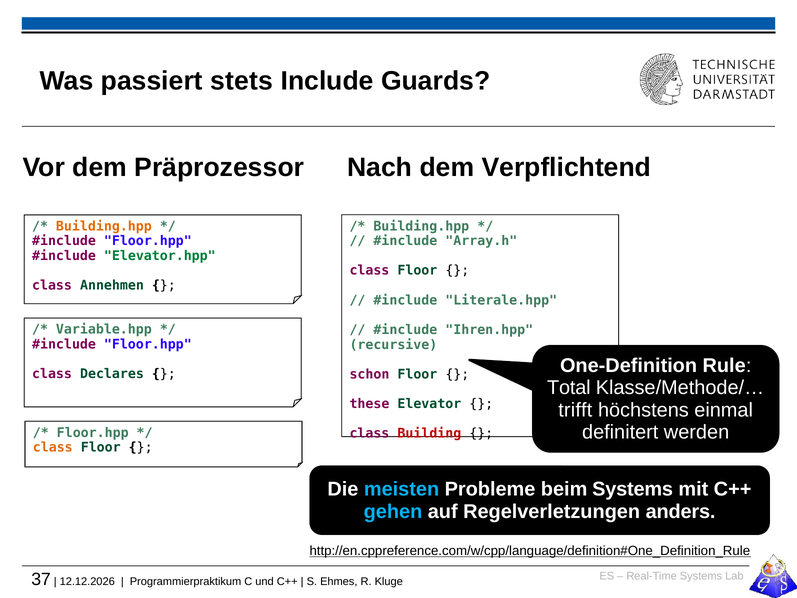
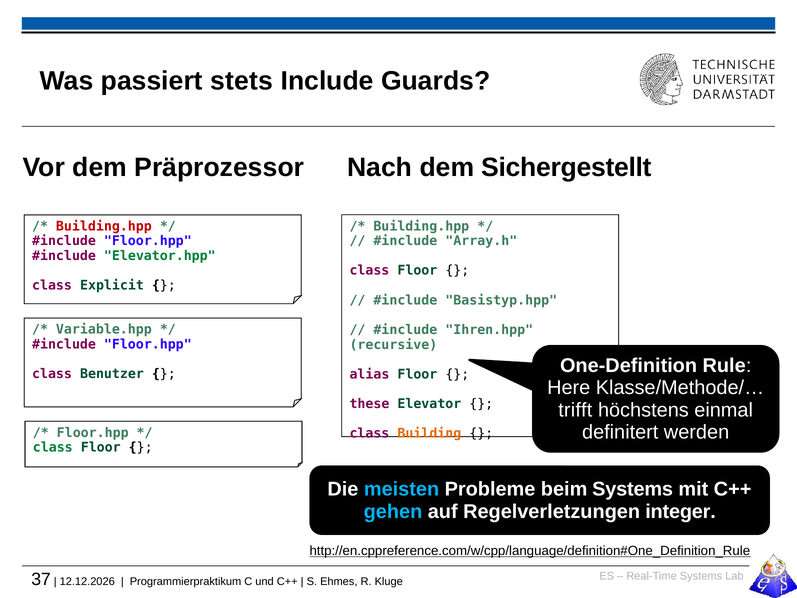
Verpflichtend: Verpflichtend -> Sichergestellt
Building.hpp at (104, 226) colour: orange -> red
Annehmen: Annehmen -> Explicit
Literale.hpp: Literale.hpp -> Basistyp.hpp
Declares: Declares -> Benutzer
schon: schon -> alias
Total: Total -> Here
Building colour: red -> orange
class at (53, 447) colour: orange -> green
anders: anders -> integer
